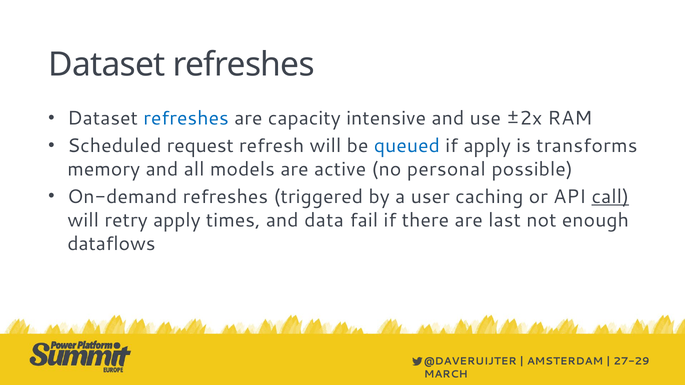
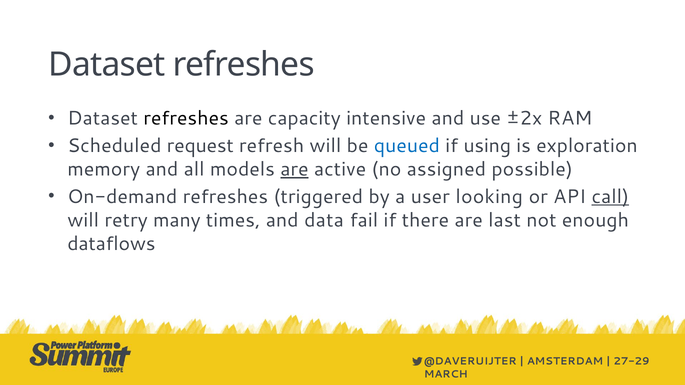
refreshes at (186, 118) colour: blue -> black
if apply: apply -> using
transforms: transforms -> exploration
are at (294, 169) underline: none -> present
personal: personal -> assigned
caching: caching -> looking
retry apply: apply -> many
